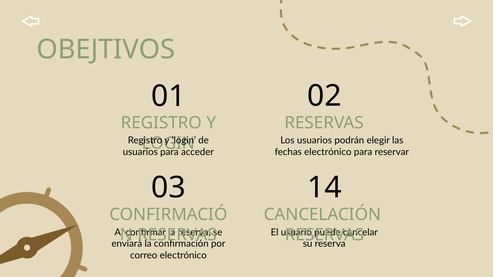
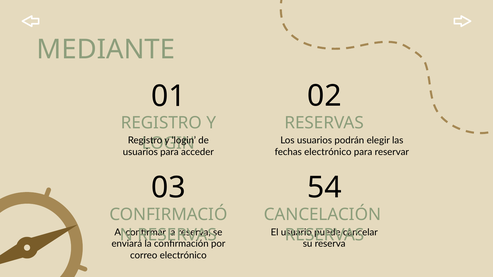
OBEJTIVOS: OBEJTIVOS -> MEDIANTE
14: 14 -> 54
